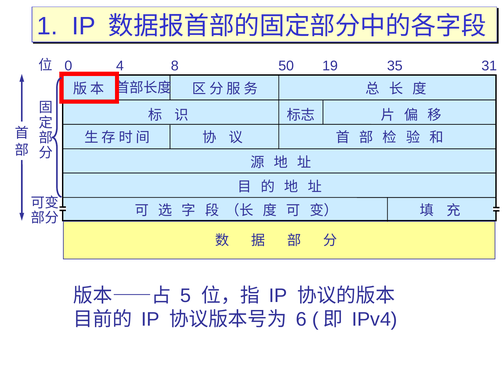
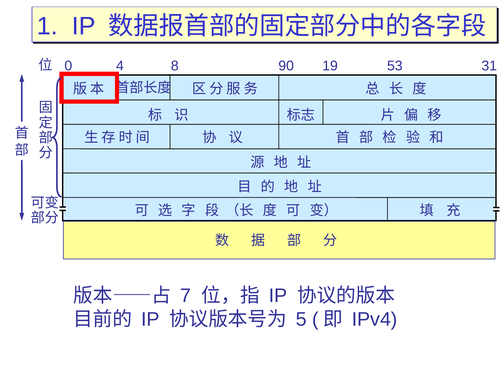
50: 50 -> 90
35: 35 -> 53
5: 5 -> 7
6: 6 -> 5
